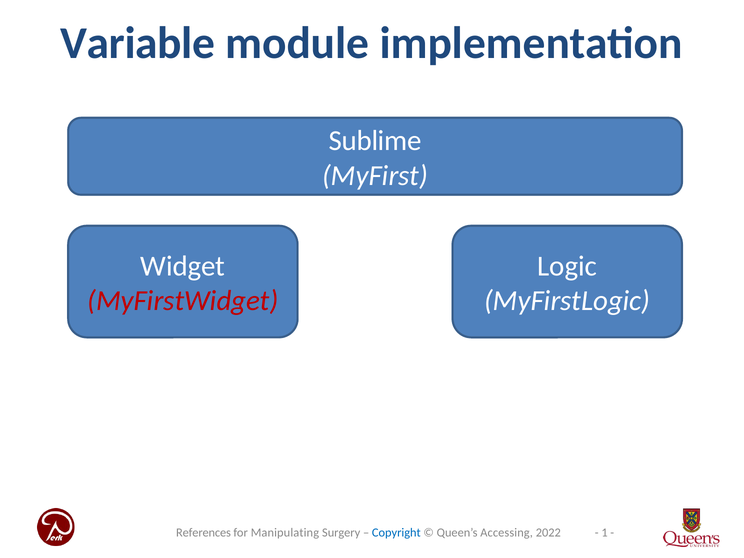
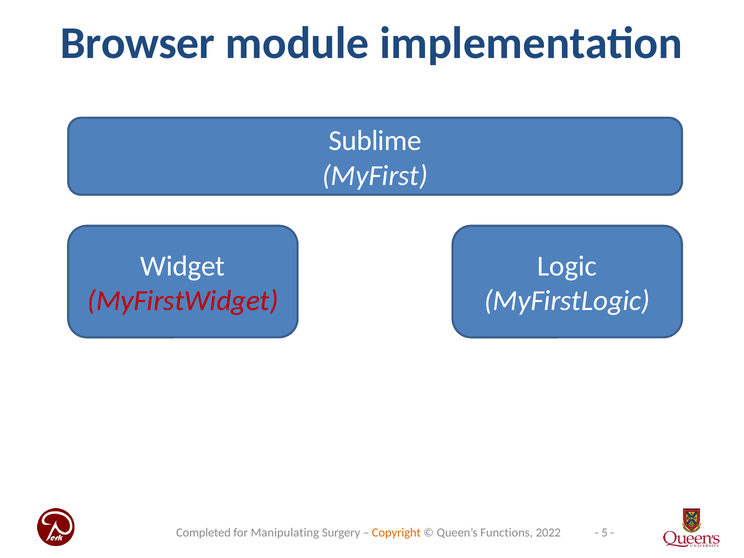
Variable: Variable -> Browser
1: 1 -> 5
References: References -> Completed
Copyright colour: blue -> orange
Accessing: Accessing -> Functions
